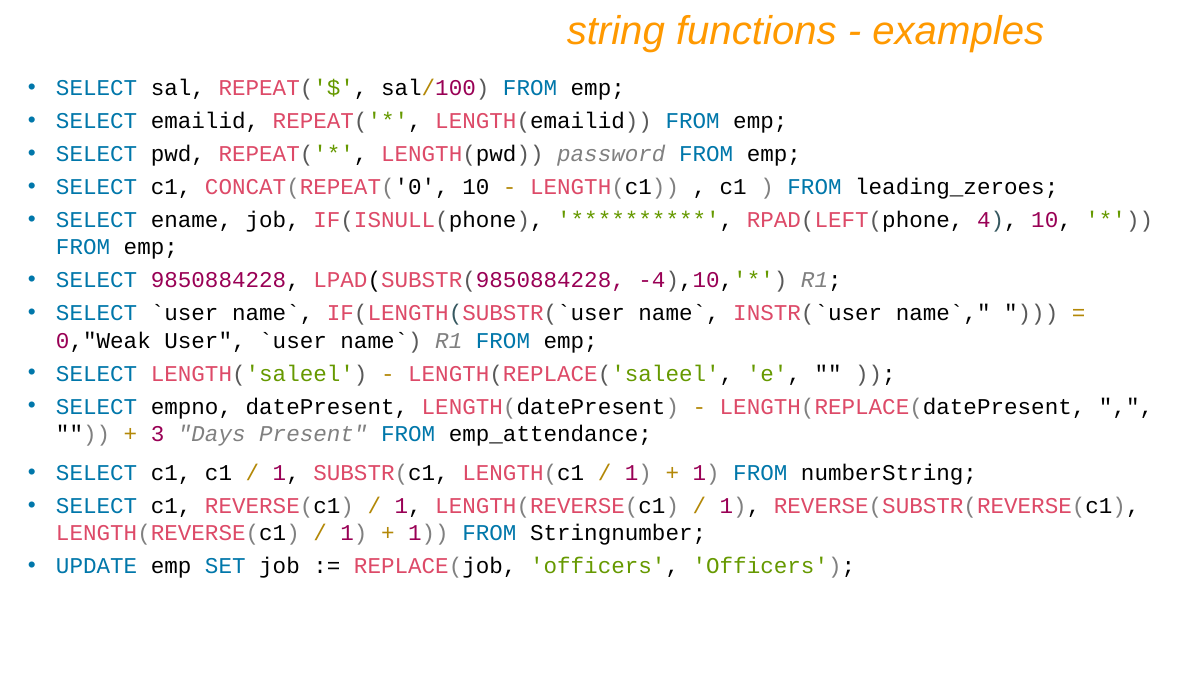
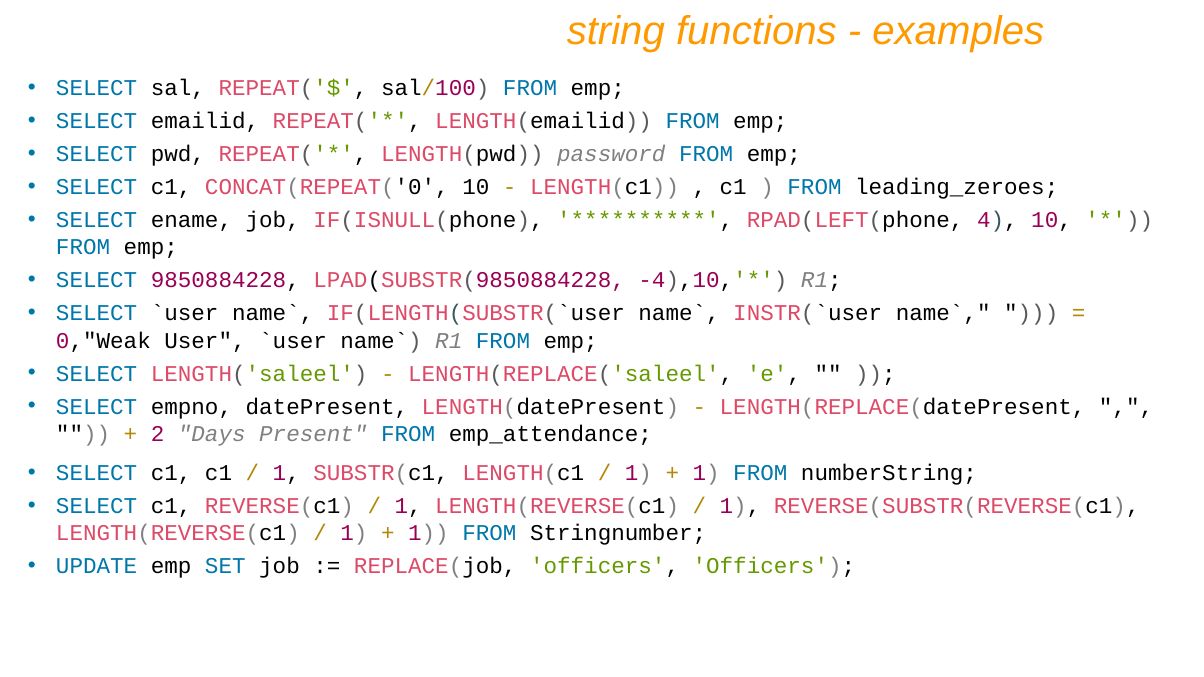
3: 3 -> 2
